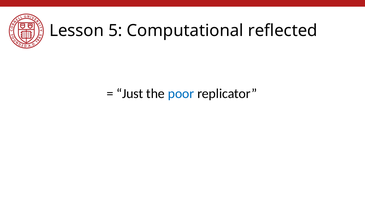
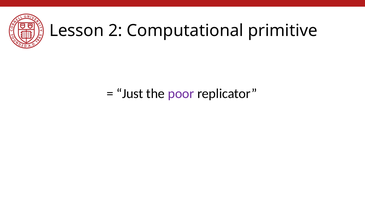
5: 5 -> 2
reflected: reflected -> primitive
poor colour: blue -> purple
